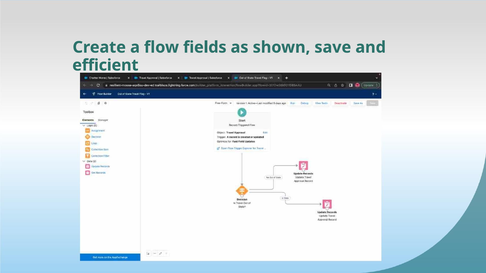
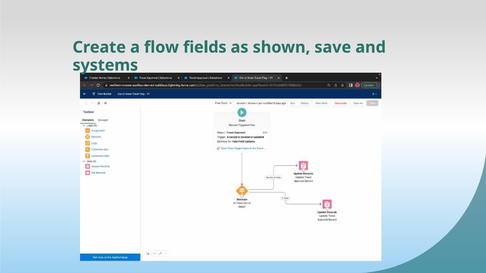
efficient: efficient -> systems
